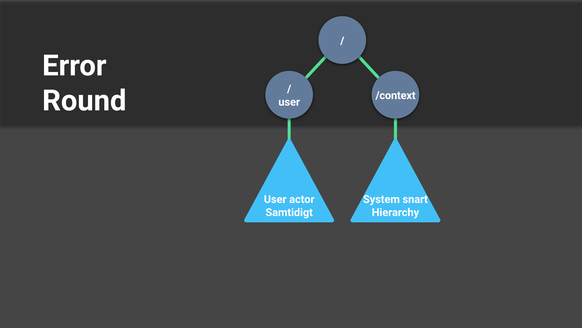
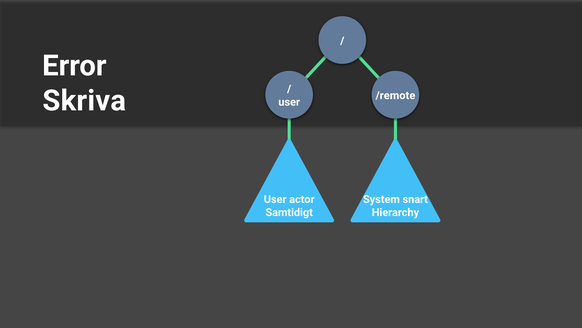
Round: Round -> Skriva
/context: /context -> /remote
